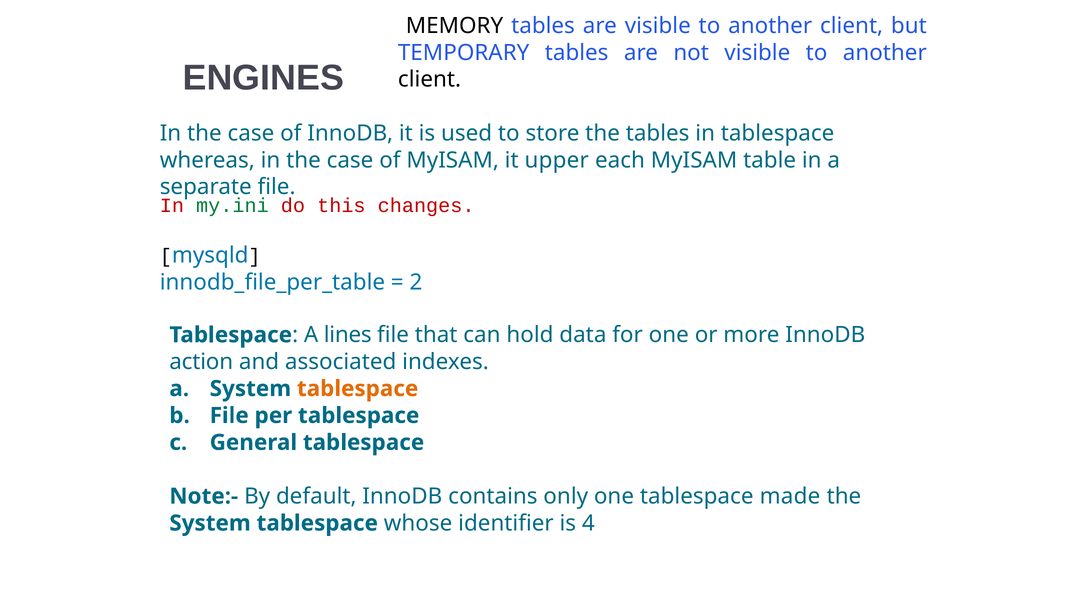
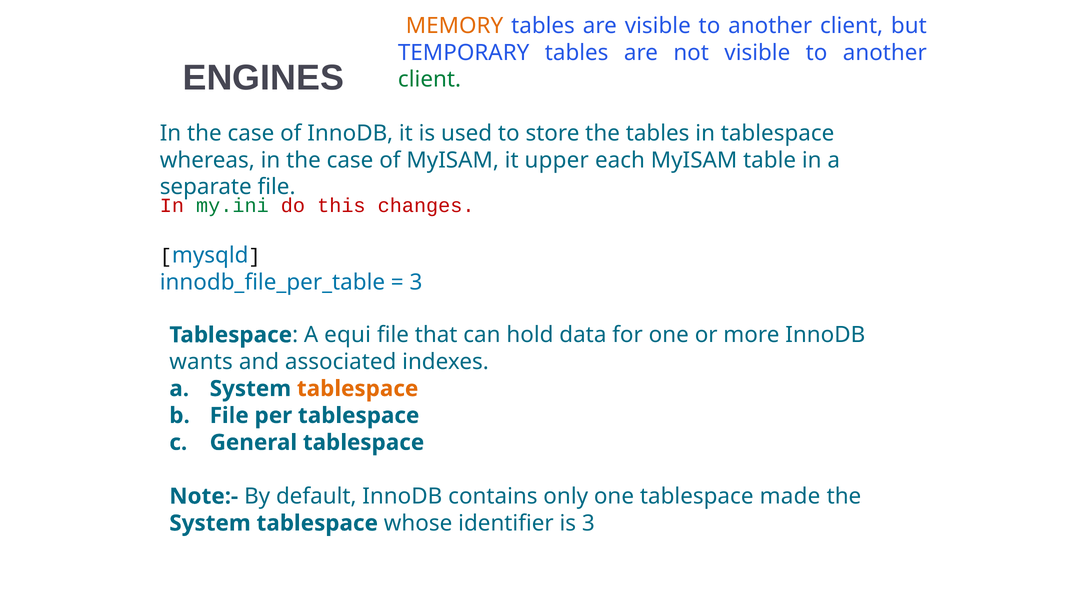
MEMORY colour: black -> orange
client at (430, 80) colour: black -> green
2 at (416, 283): 2 -> 3
lines: lines -> equi
action: action -> wants
is 4: 4 -> 3
